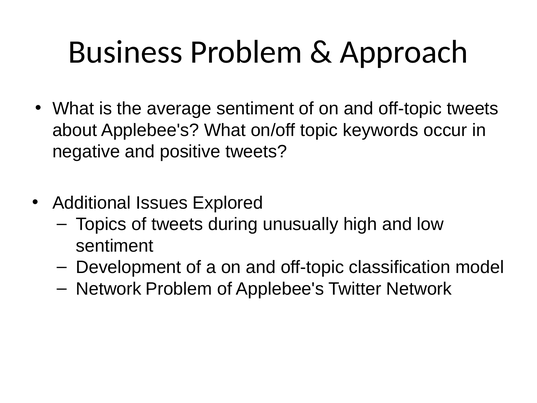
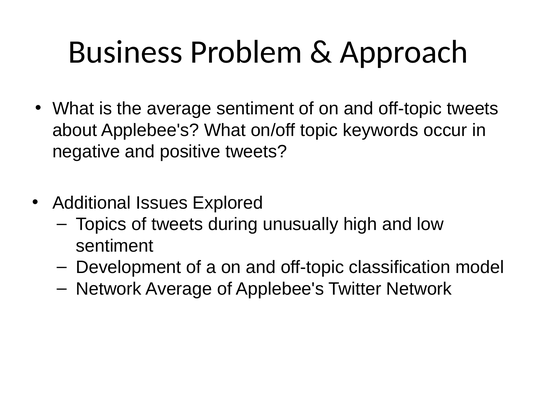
Network Problem: Problem -> Average
